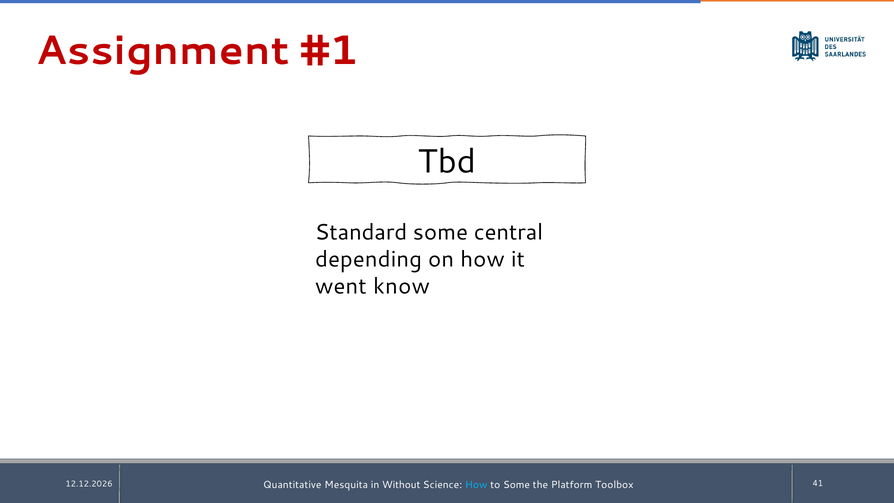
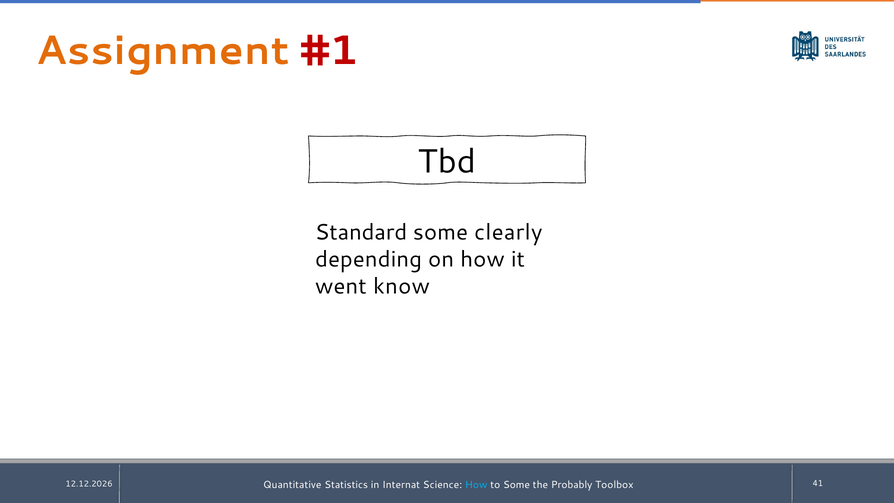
Assignment colour: red -> orange
central: central -> clearly
Mesquita: Mesquita -> Statistics
Without: Without -> Internat
Platform: Platform -> Probably
